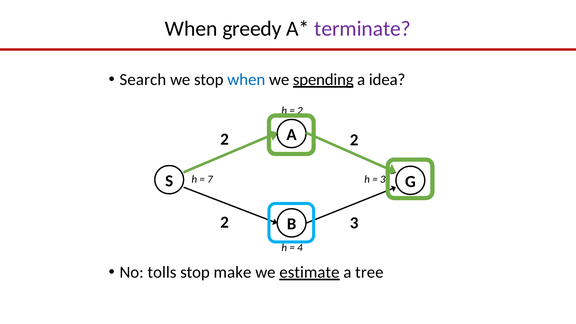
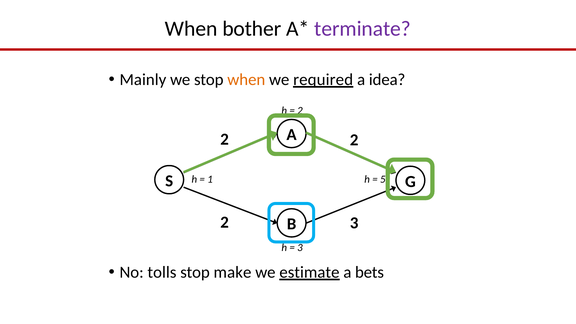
greedy: greedy -> bother
Search: Search -> Mainly
when at (246, 80) colour: blue -> orange
spending: spending -> required
7: 7 -> 1
3 at (383, 179): 3 -> 5
4 at (300, 248): 4 -> 3
tree: tree -> bets
